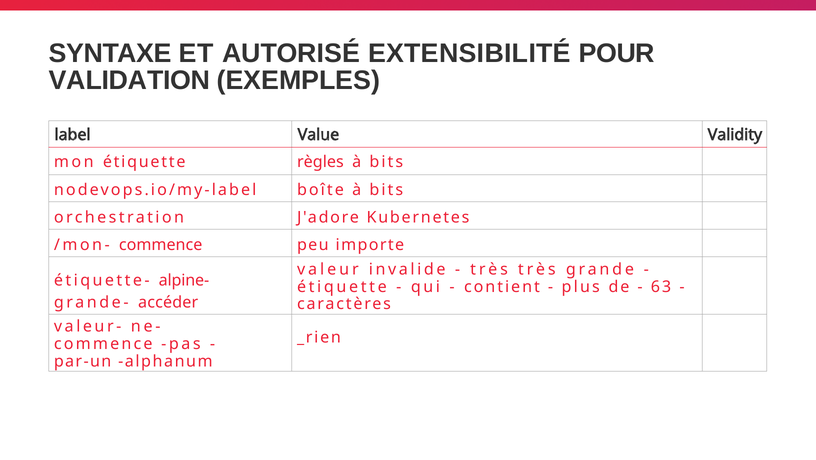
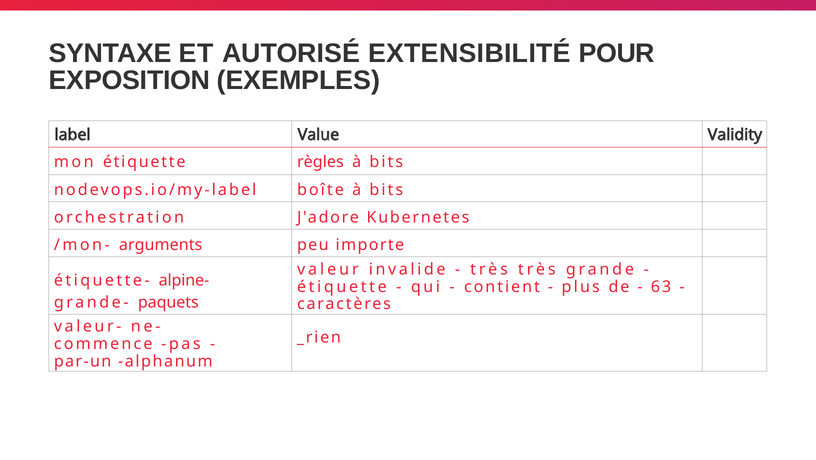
VALIDATION: VALIDATION -> EXPOSITION
/mon- commence: commence -> arguments
accéder: accéder -> paquets
